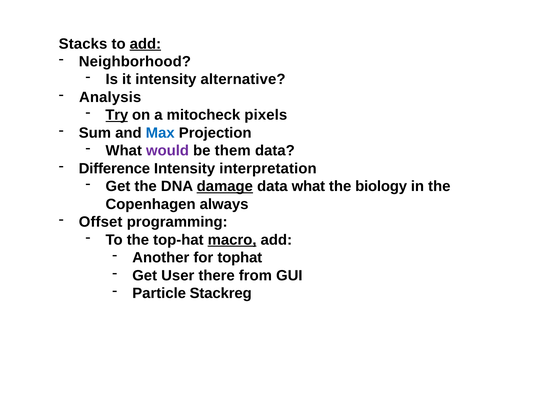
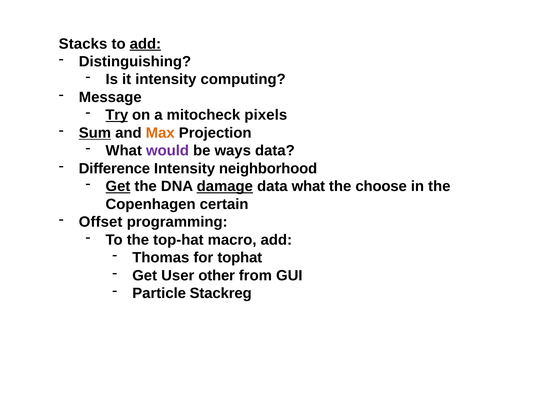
Neighborhood: Neighborhood -> Distinguishing
alternative: alternative -> computing
Analysis: Analysis -> Message
Sum underline: none -> present
Max colour: blue -> orange
them: them -> ways
interpretation: interpretation -> neighborhood
Get at (118, 187) underline: none -> present
biology: biology -> choose
always: always -> certain
macro underline: present -> none
Another: Another -> Thomas
there: there -> other
